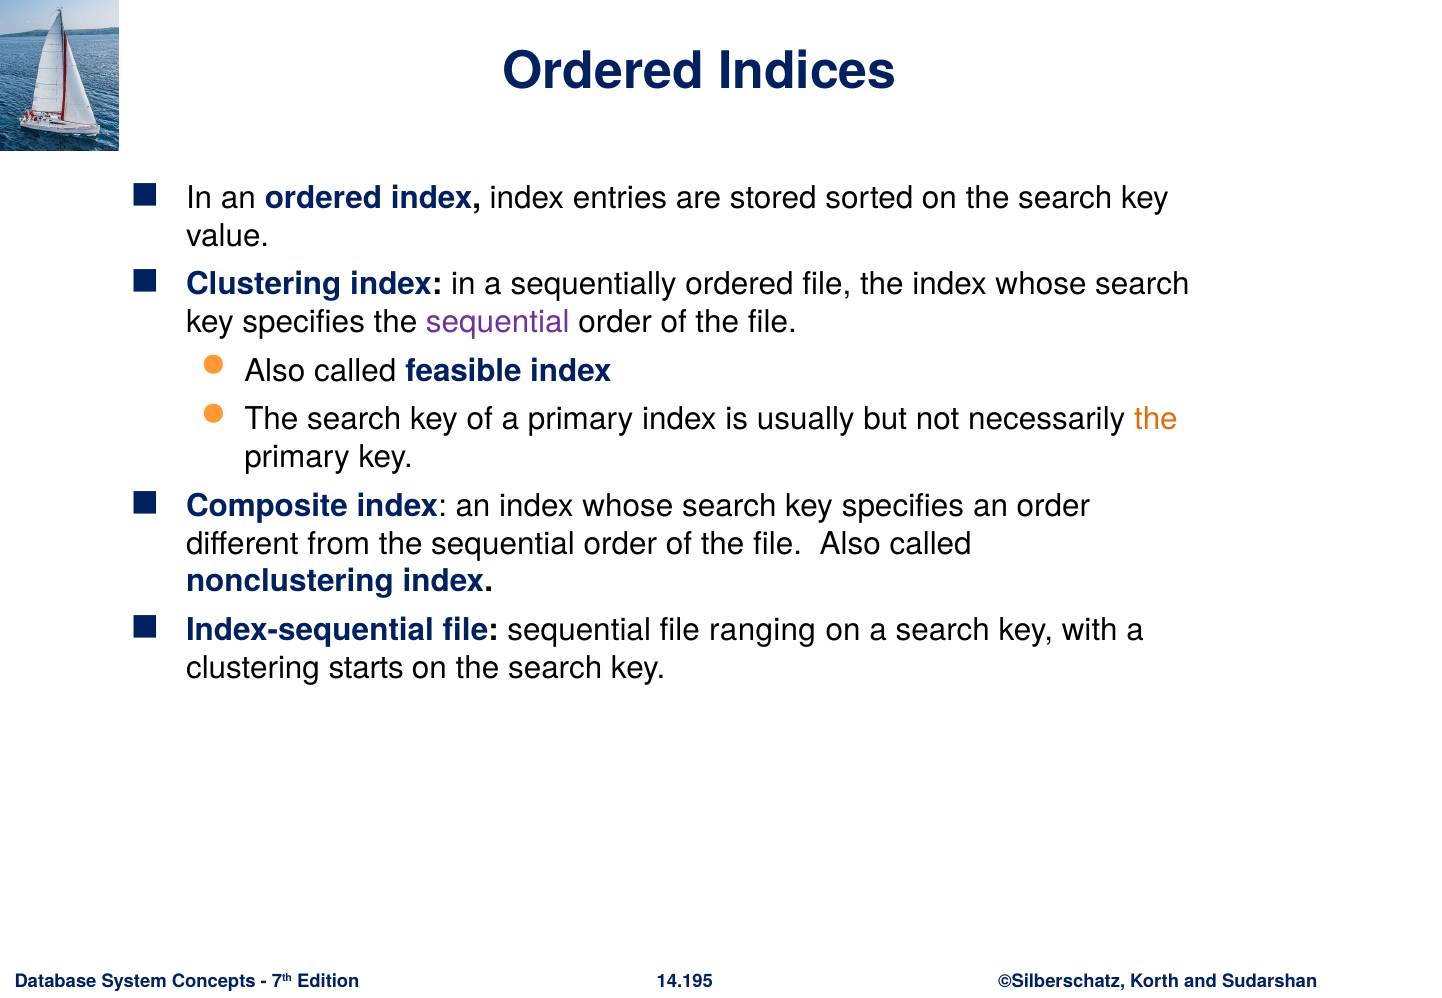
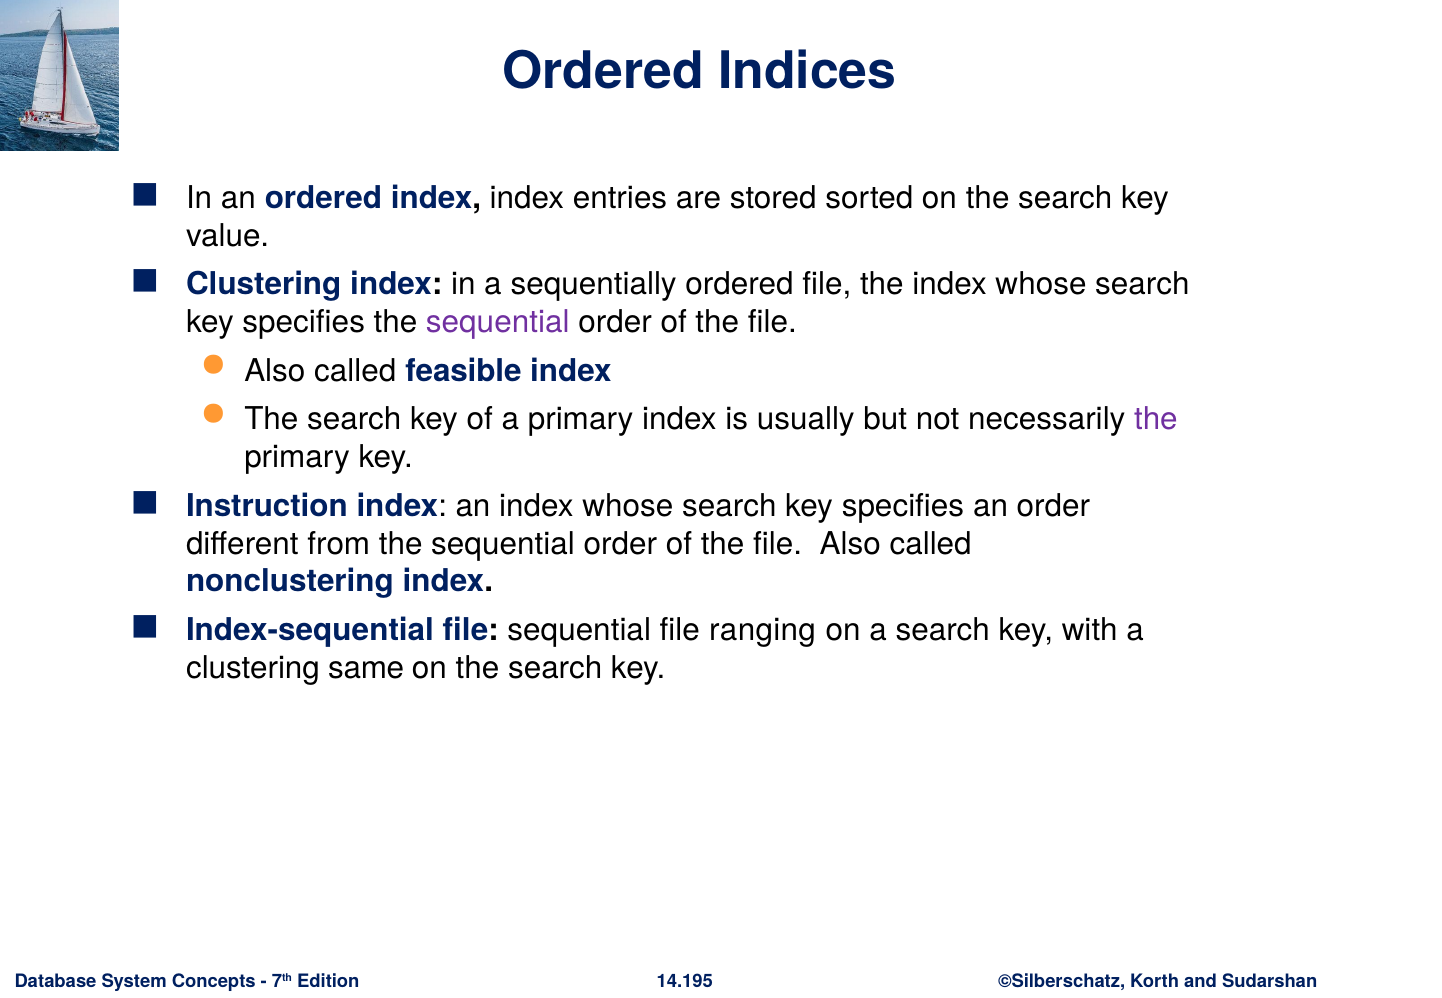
the at (1156, 420) colour: orange -> purple
Composite: Composite -> Instruction
starts: starts -> same
